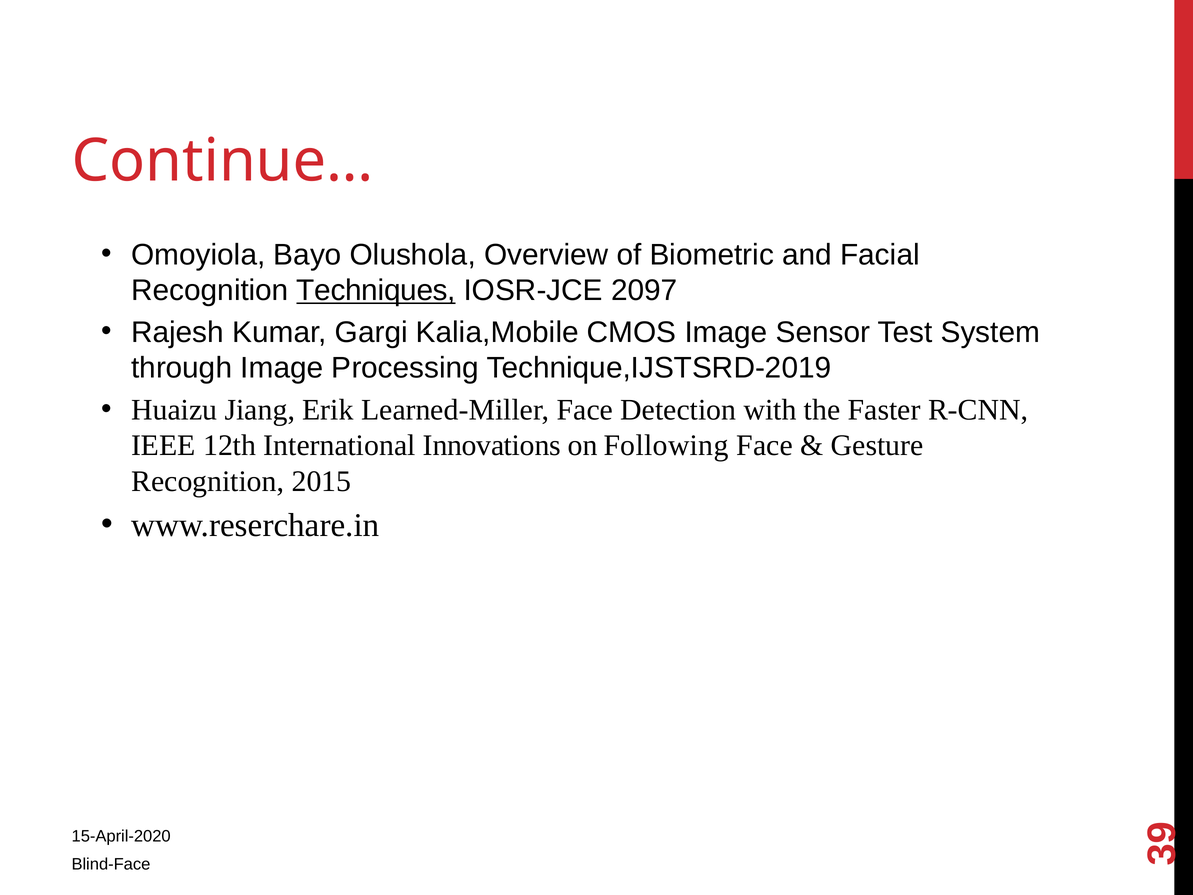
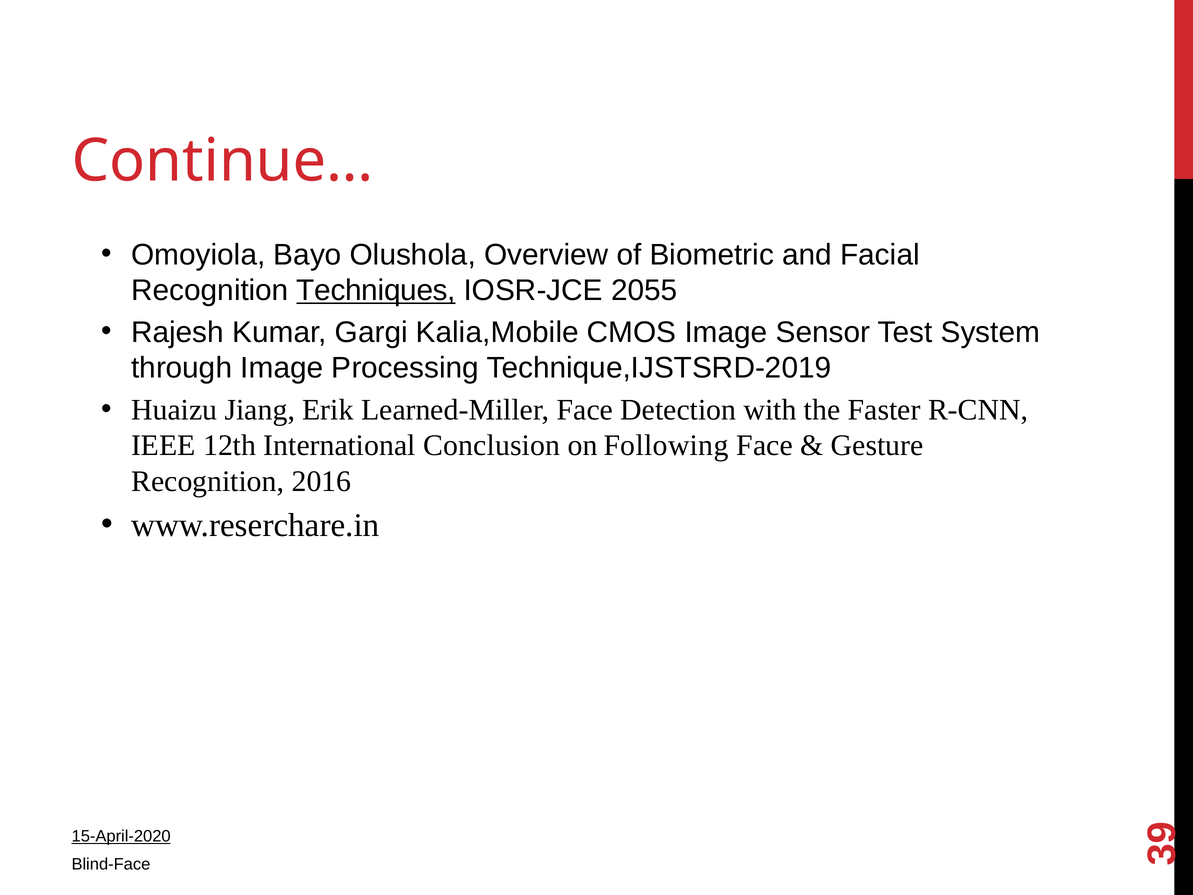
2097: 2097 -> 2055
Innovations: Innovations -> Conclusion
2015: 2015 -> 2016
15-April-2020 underline: none -> present
